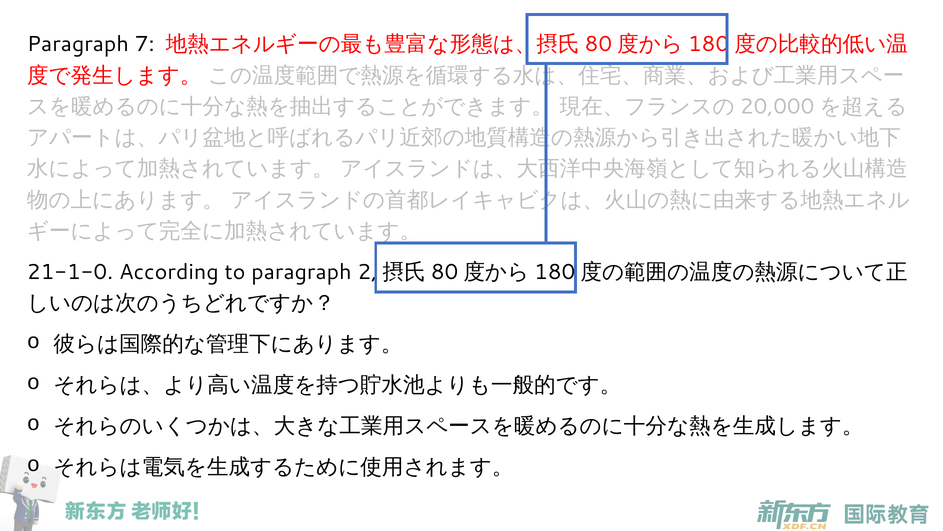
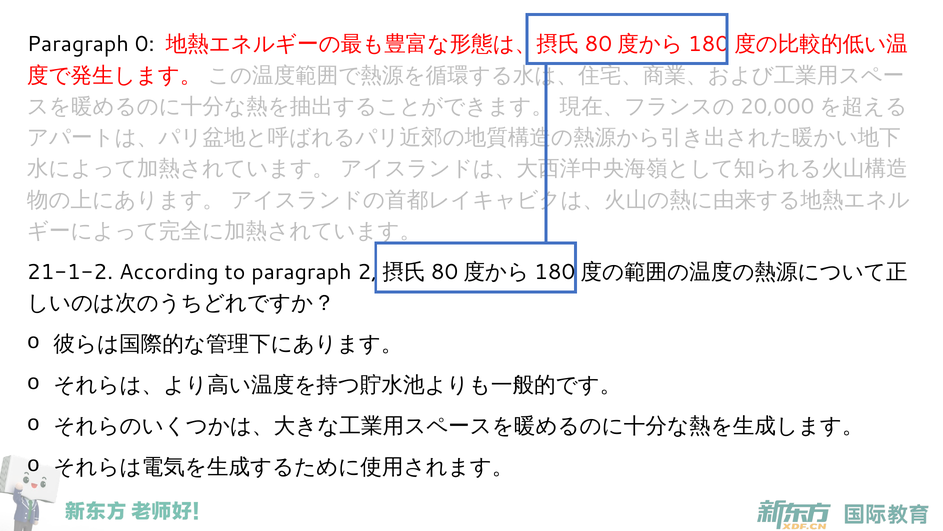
7: 7 -> 0
21-1-0: 21-1-0 -> 21-1-2
